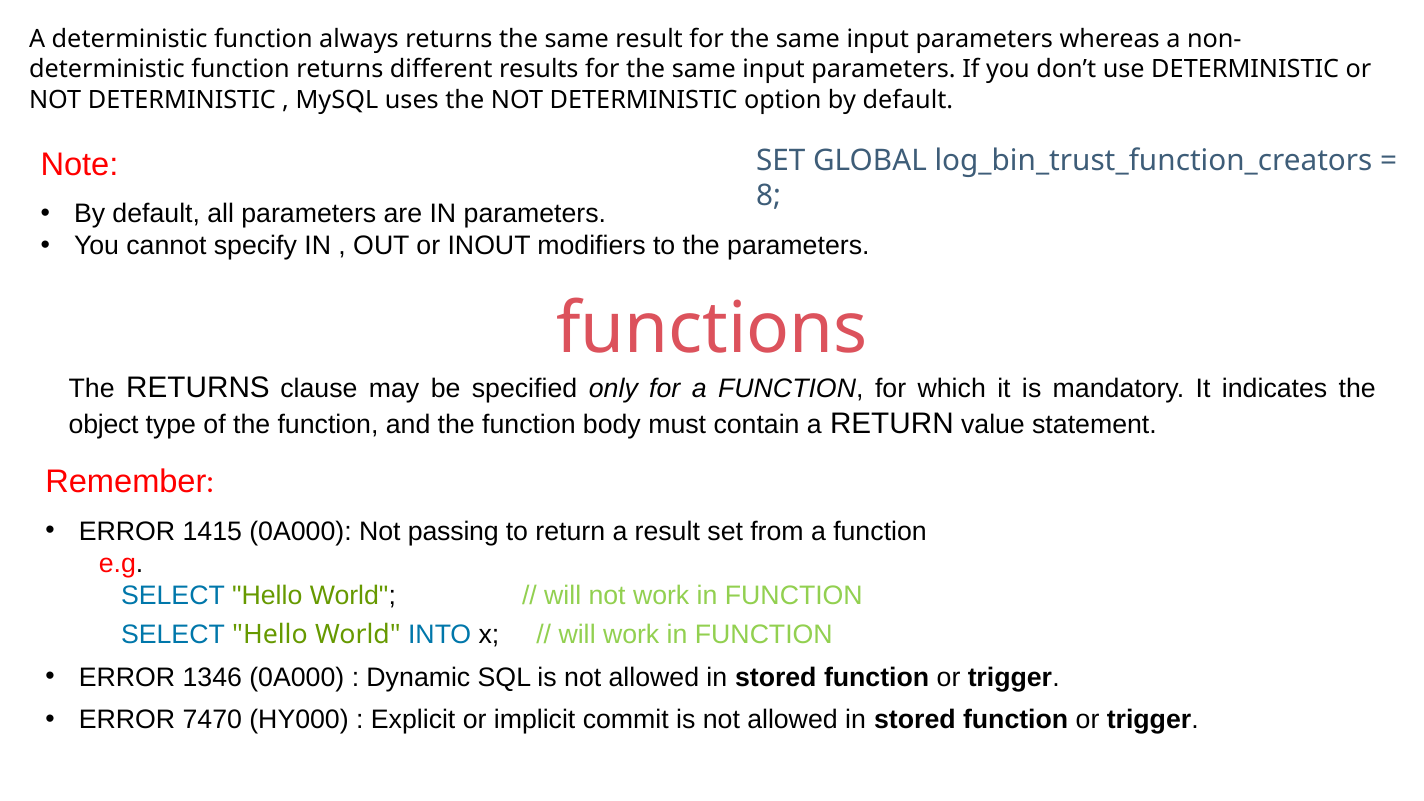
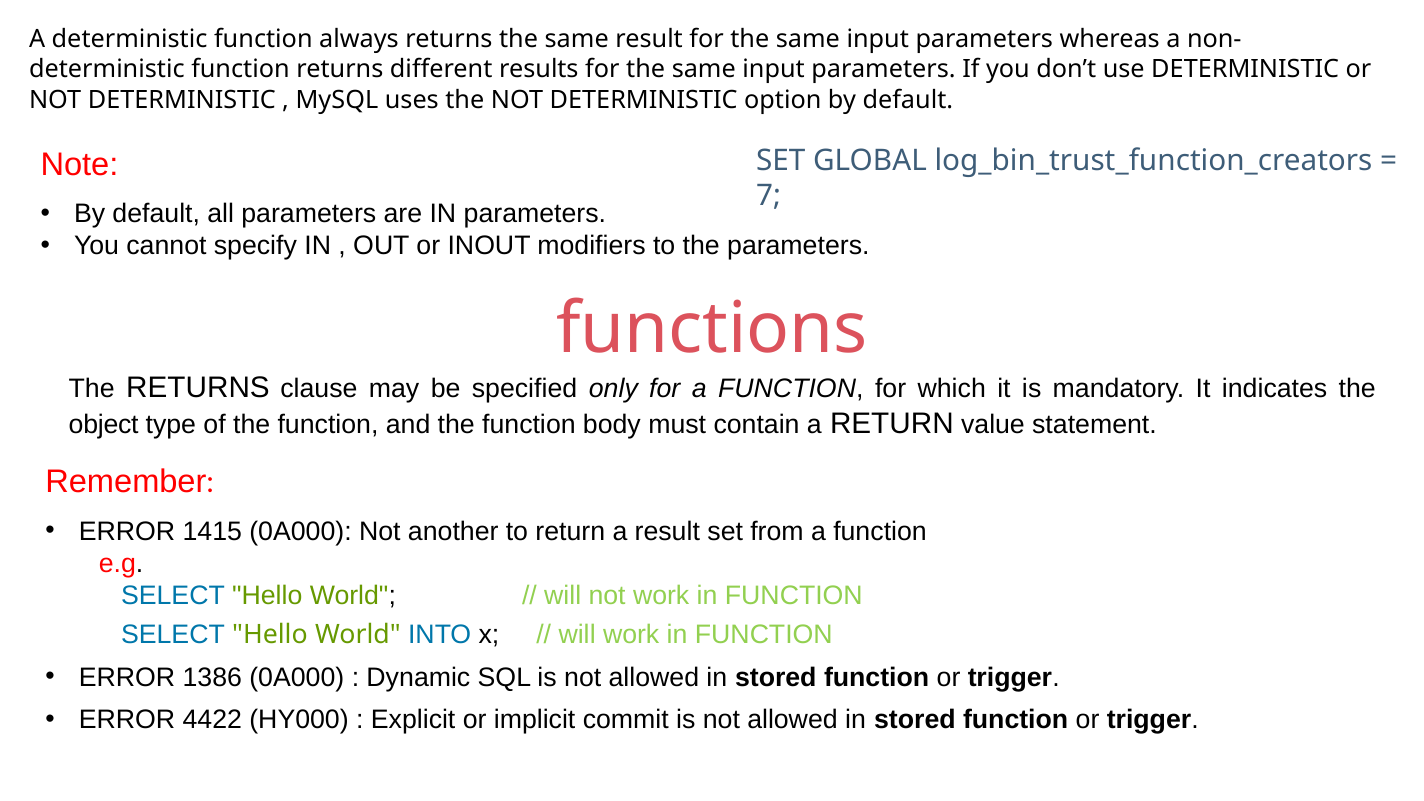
8: 8 -> 7
passing: passing -> another
1346: 1346 -> 1386
7470: 7470 -> 4422
